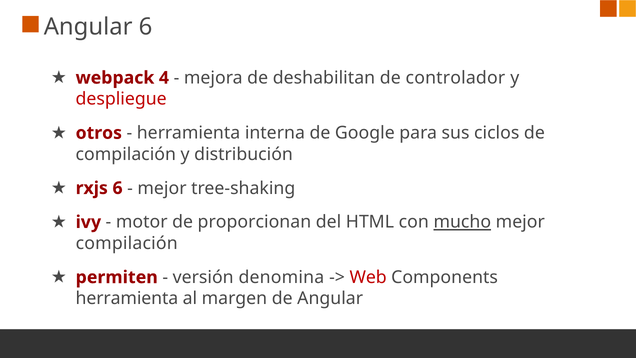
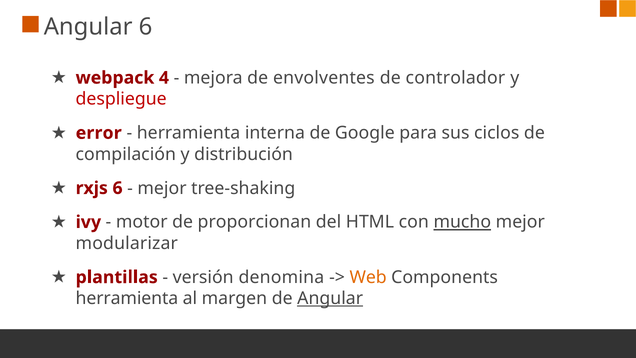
deshabilitan: deshabilitan -> envolventes
otros: otros -> error
compilación at (127, 243): compilación -> modularizar
permiten: permiten -> plantillas
Web colour: red -> orange
Angular at (330, 298) underline: none -> present
